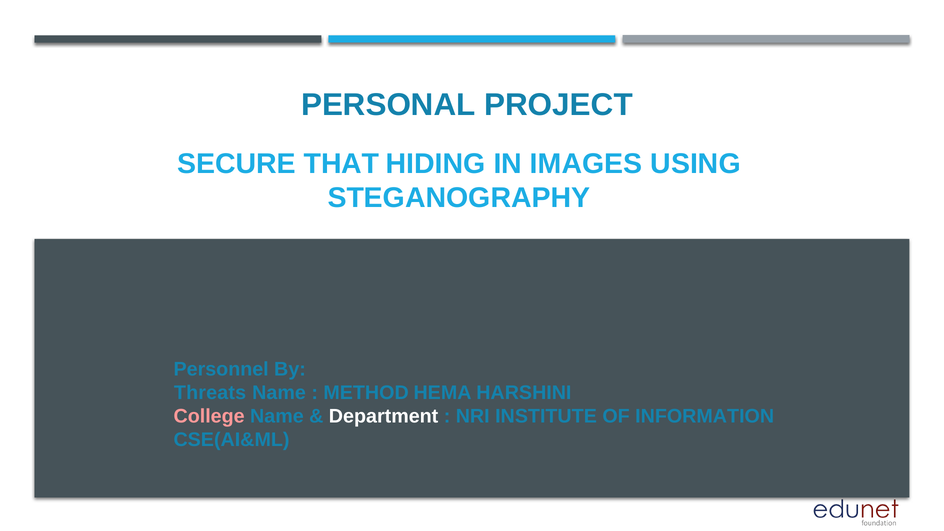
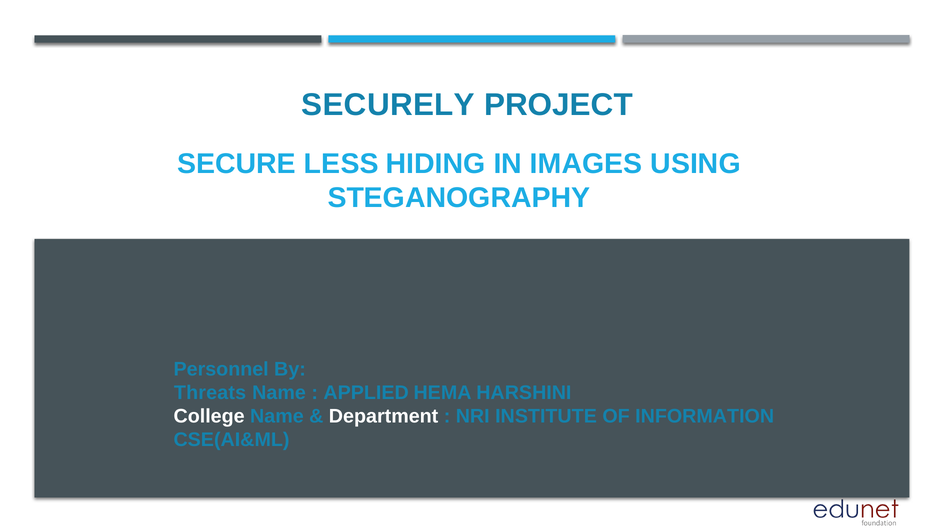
PERSONAL: PERSONAL -> SECURELY
THAT: THAT -> LESS
METHOD: METHOD -> APPLIED
College colour: pink -> white
